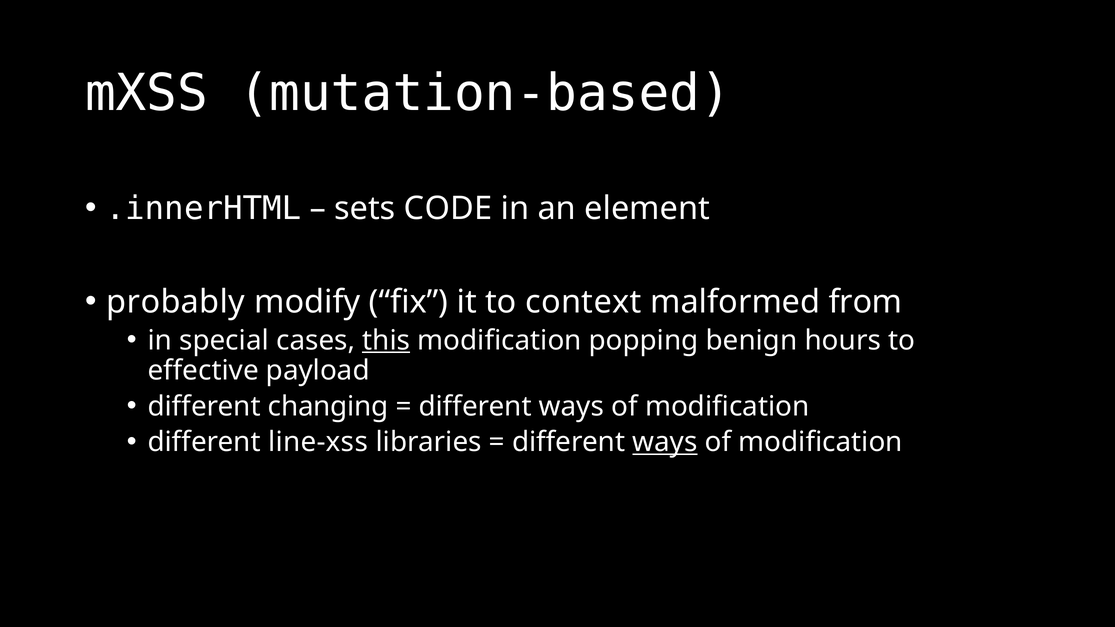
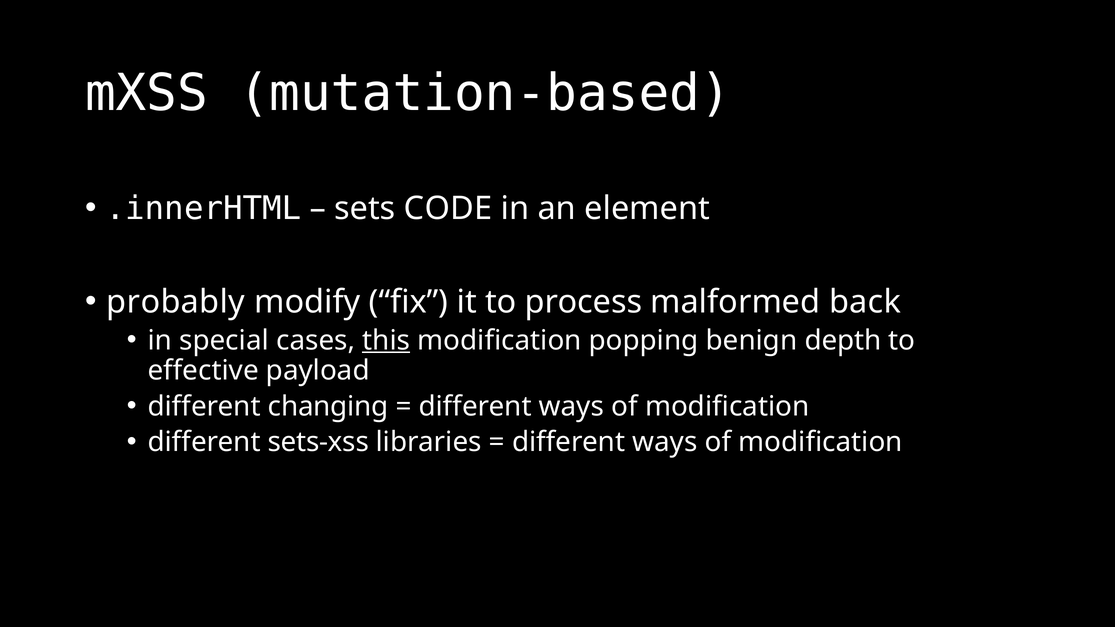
context: context -> process
from: from -> back
hours: hours -> depth
line-xss: line-xss -> sets-xss
ways at (665, 442) underline: present -> none
